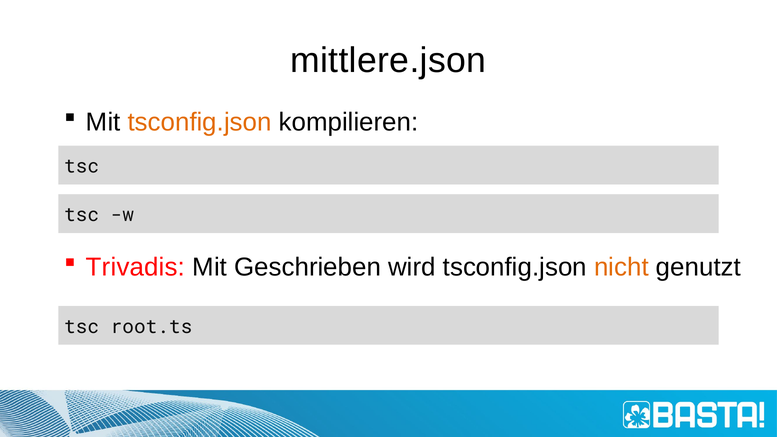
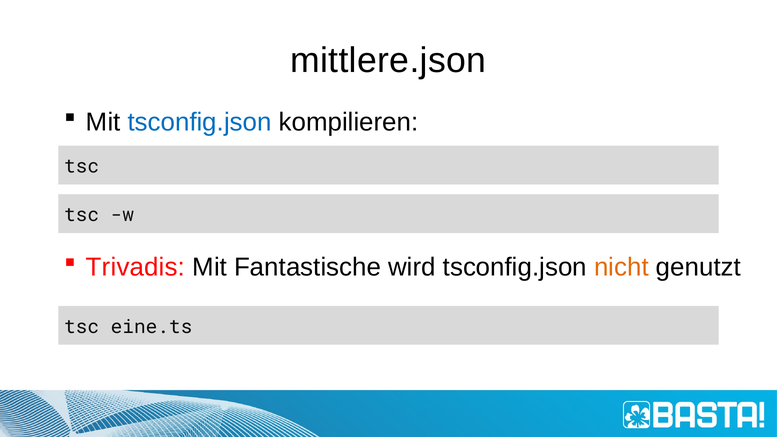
tsconfig.json at (200, 122) colour: orange -> blue
Geschrieben: Geschrieben -> Fantastische
root.ts: root.ts -> eine.ts
